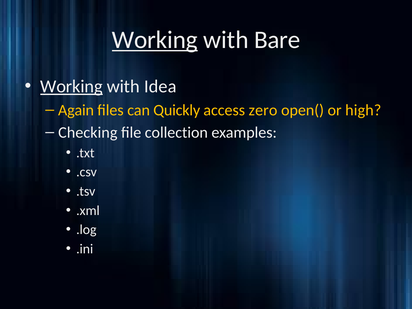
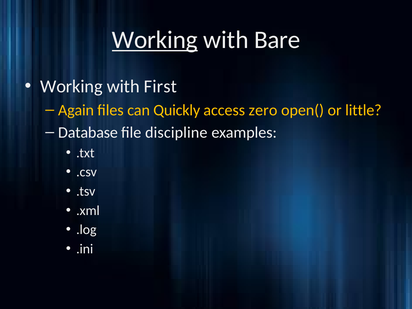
Working at (71, 86) underline: present -> none
Idea: Idea -> First
high: high -> little
Checking: Checking -> Database
collection: collection -> discipline
